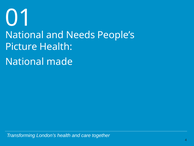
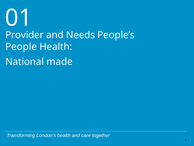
National at (25, 35): National -> Provider
Picture: Picture -> People
